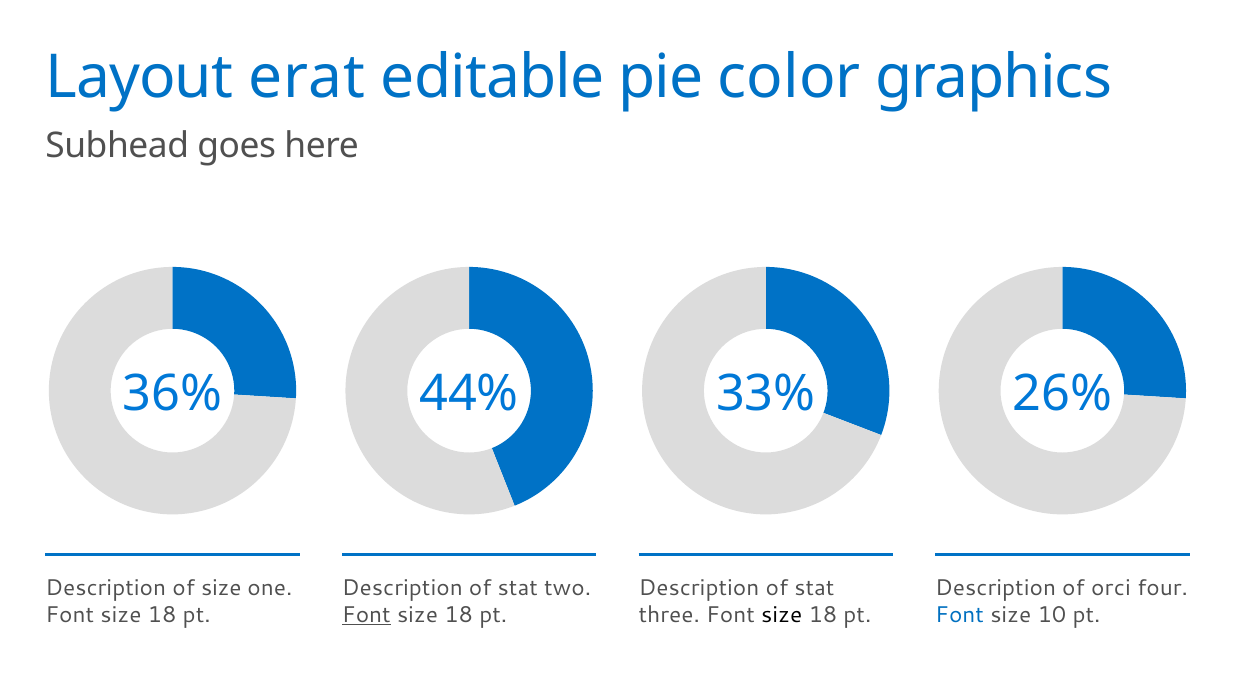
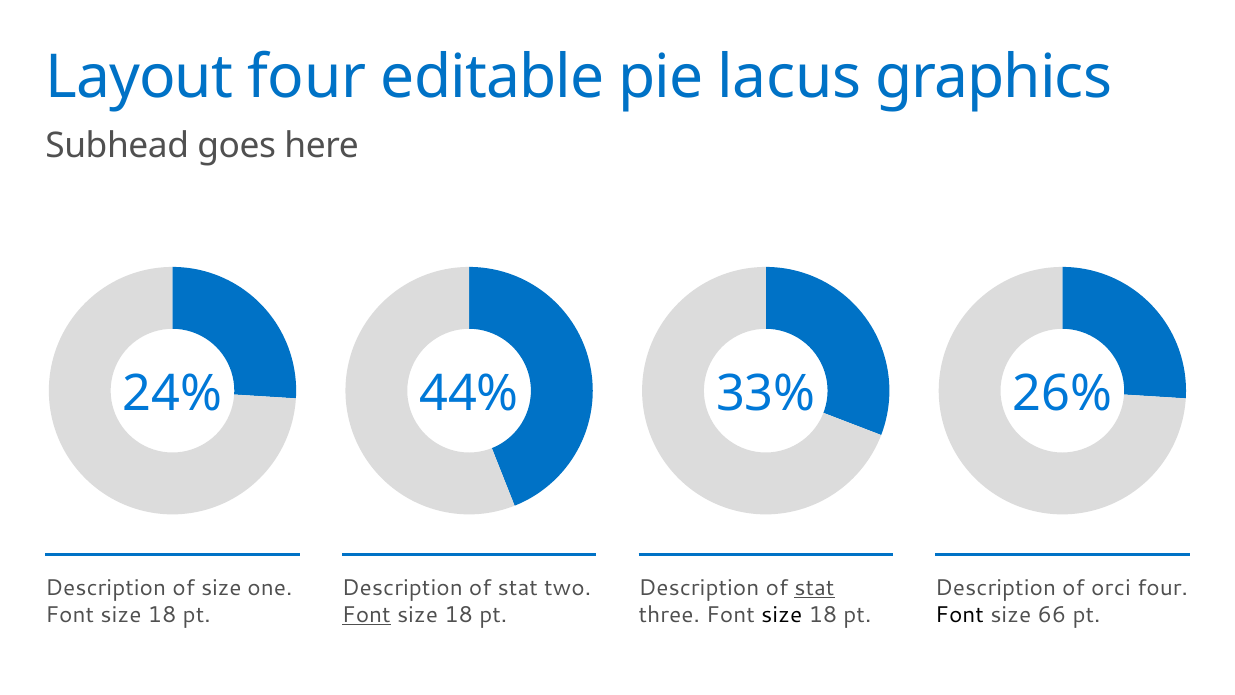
Layout erat: erat -> four
color: color -> lacus
36%: 36% -> 24%
stat at (814, 587) underline: none -> present
Font at (960, 614) colour: blue -> black
10: 10 -> 66
